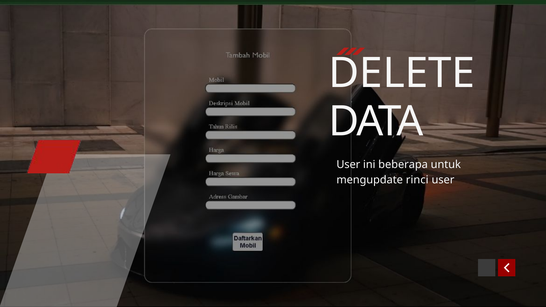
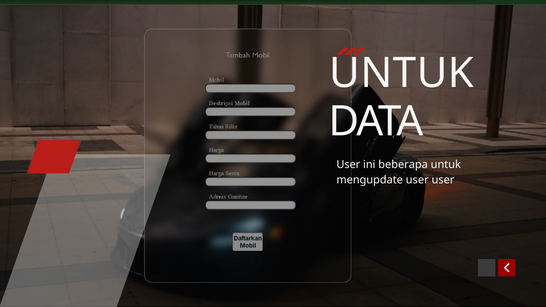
DELETE at (402, 73): DELETE -> UNTUK
mengupdate rinci: rinci -> user
